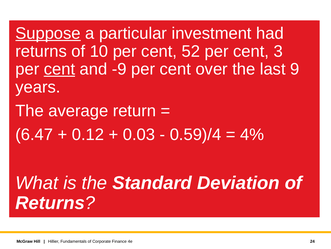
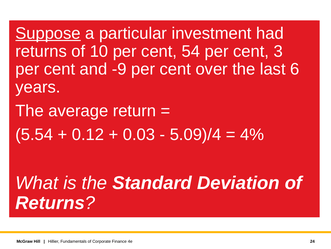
52: 52 -> 54
cent at (59, 69) underline: present -> none
9: 9 -> 6
6.47: 6.47 -> 5.54
0.59)/4: 0.59)/4 -> 5.09)/4
